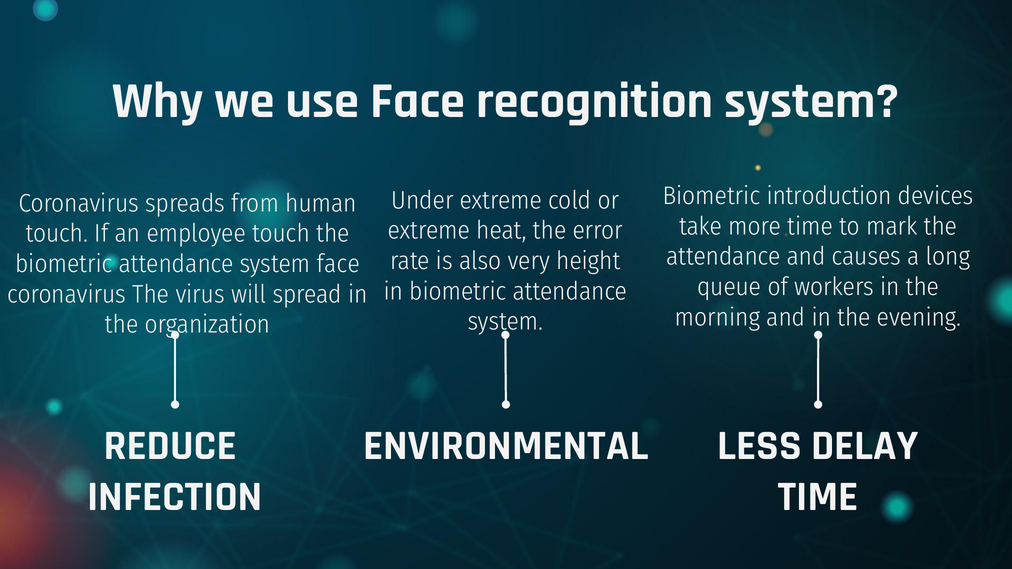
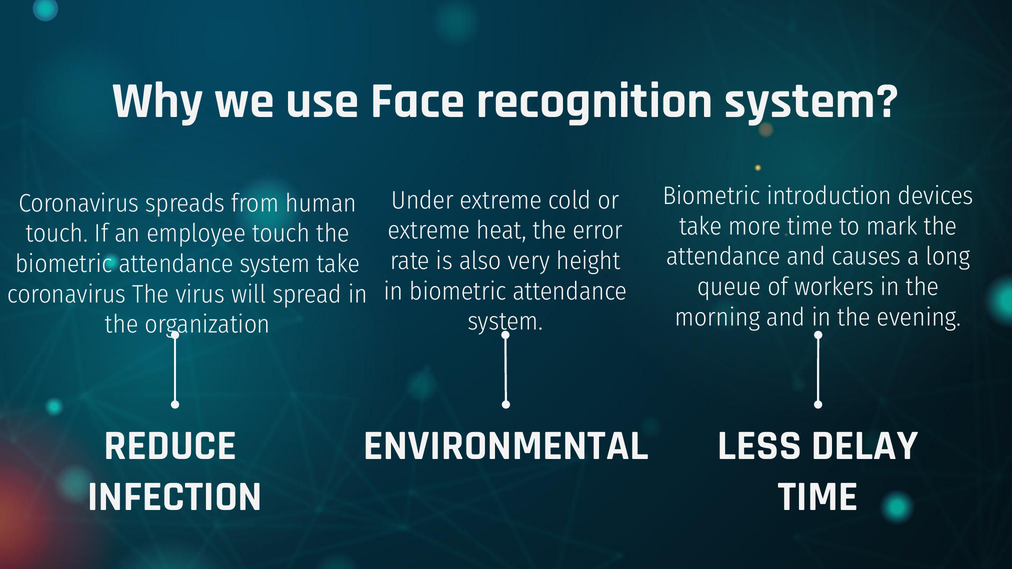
system face: face -> take
